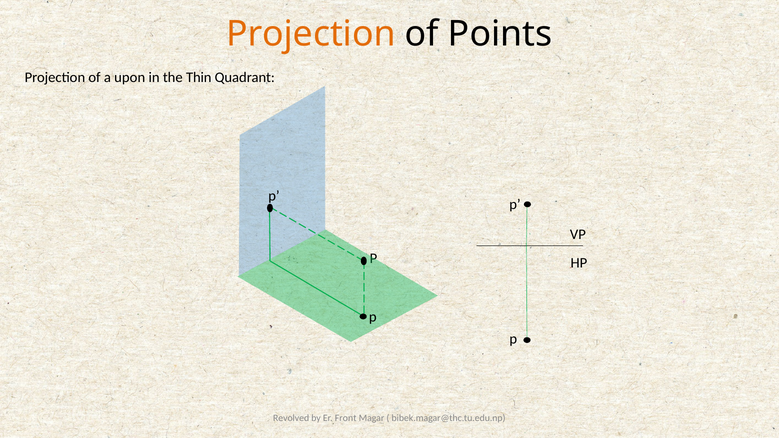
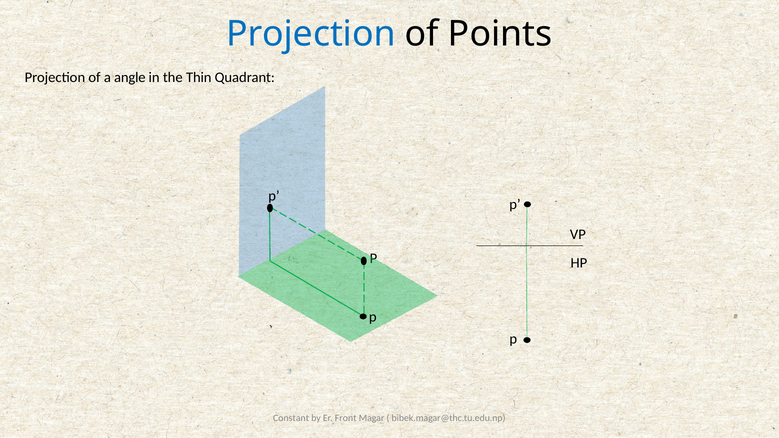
Projection at (311, 34) colour: orange -> blue
upon: upon -> angle
Revolved: Revolved -> Constant
